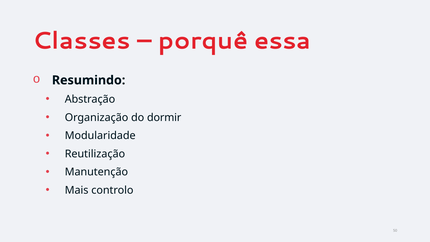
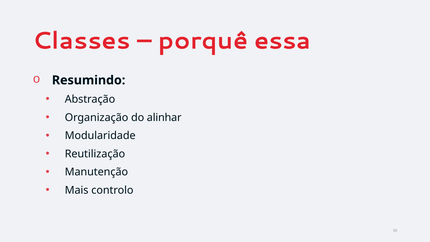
dormir: dormir -> alinhar
